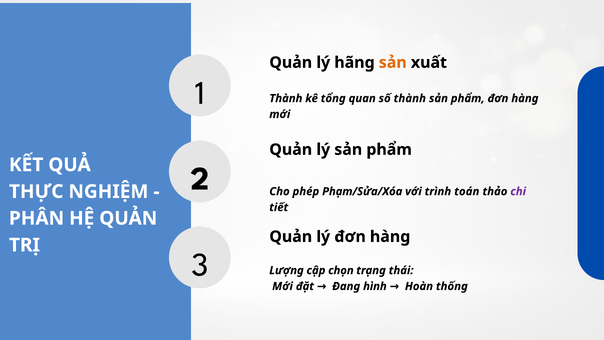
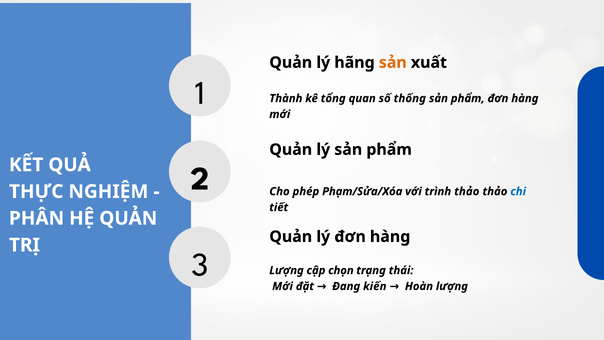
số thành: thành -> thống
trình toán: toán -> thảo
chi colour: purple -> blue
hình: hình -> kiến
Hoàn thống: thống -> lượng
